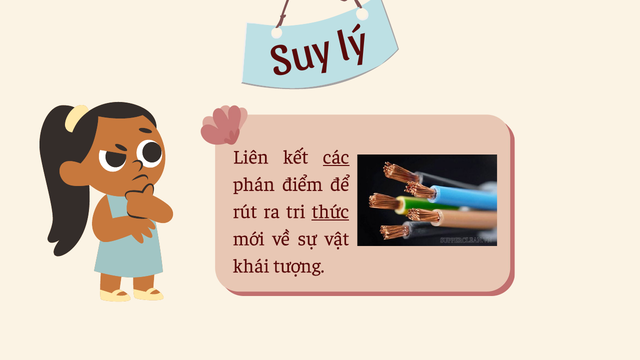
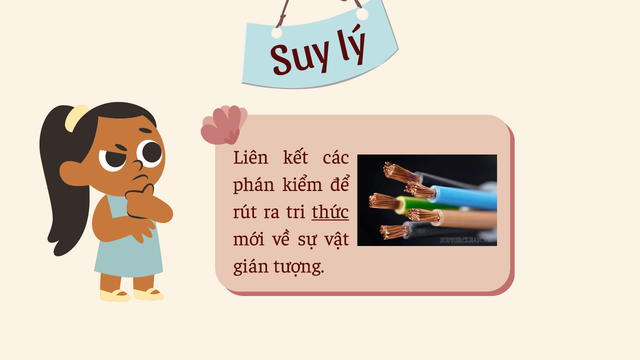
các underline: present -> none
điểm: điểm -> kiểm
khái: khái -> gián
